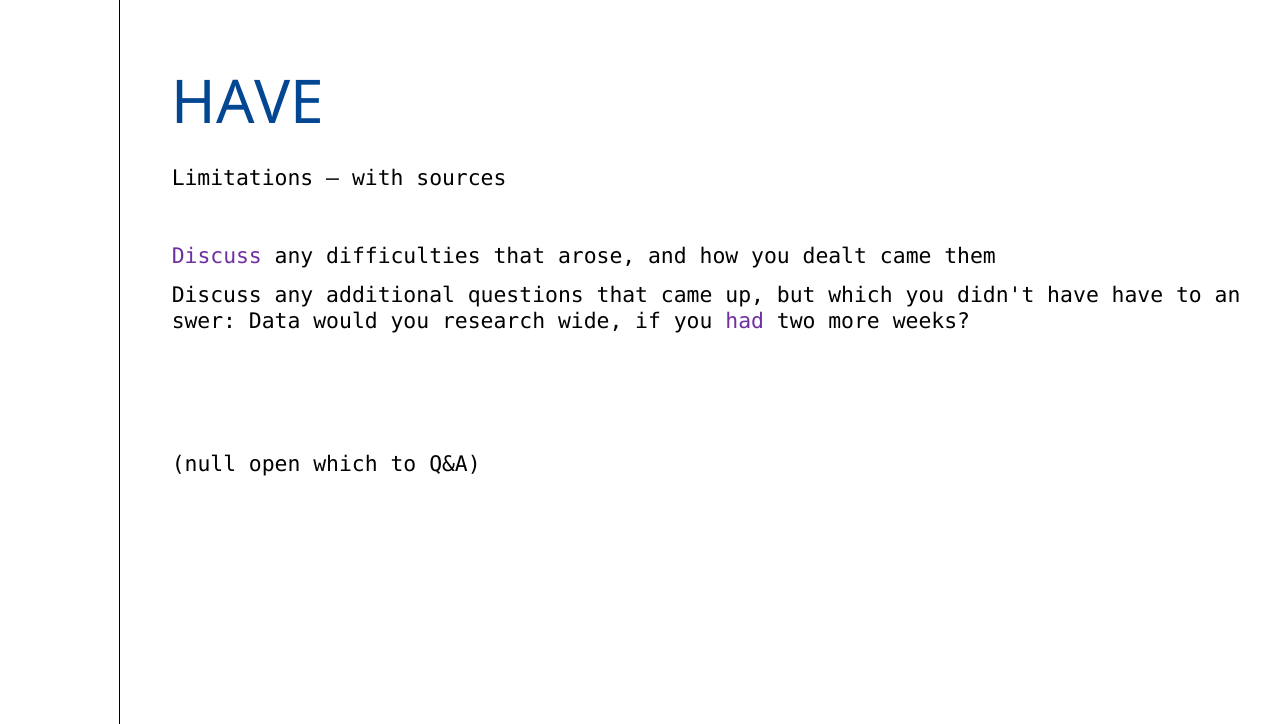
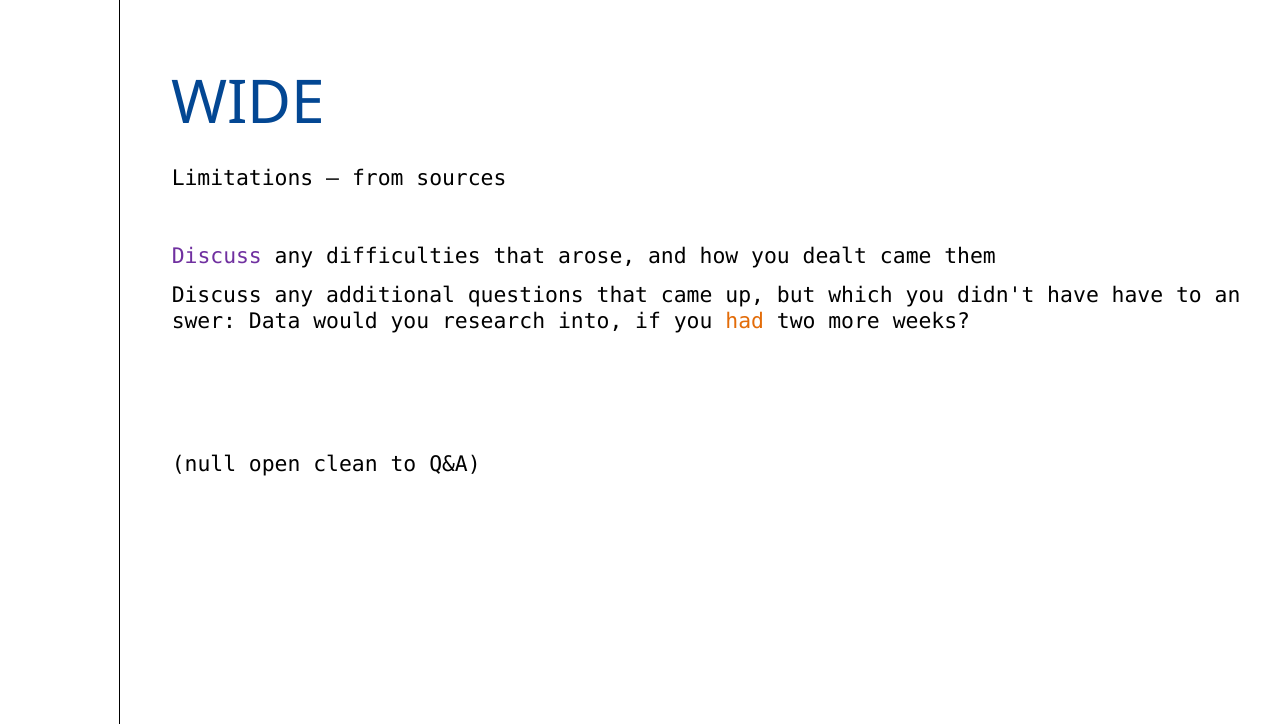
HAVE at (248, 104): HAVE -> WIDE
with: with -> from
wide: wide -> into
had colour: purple -> orange
open which: which -> clean
